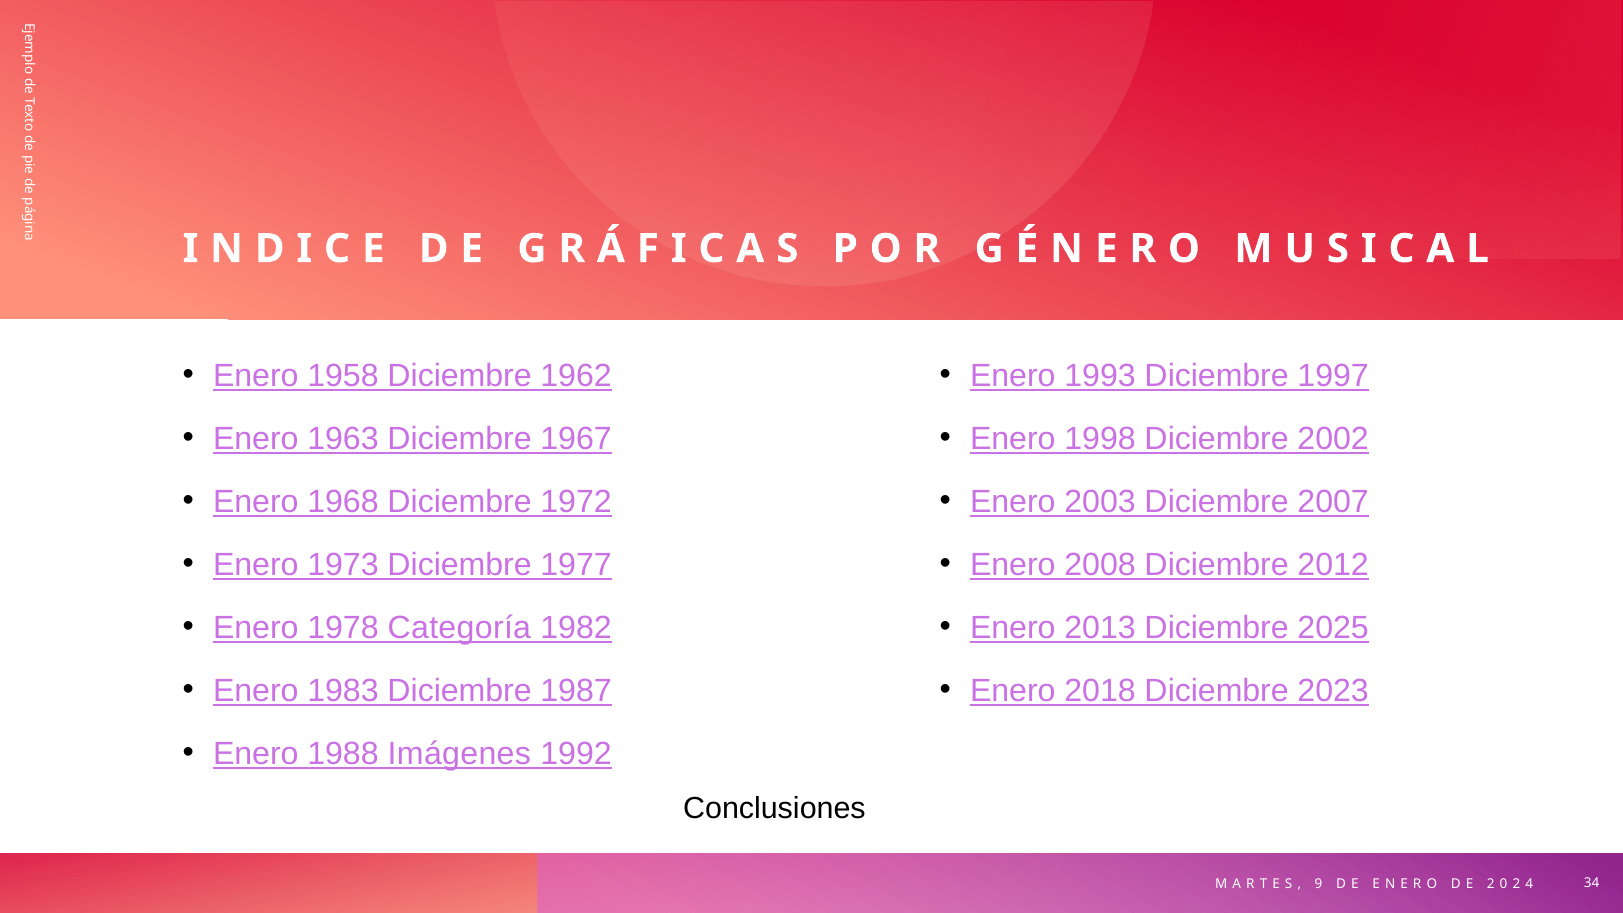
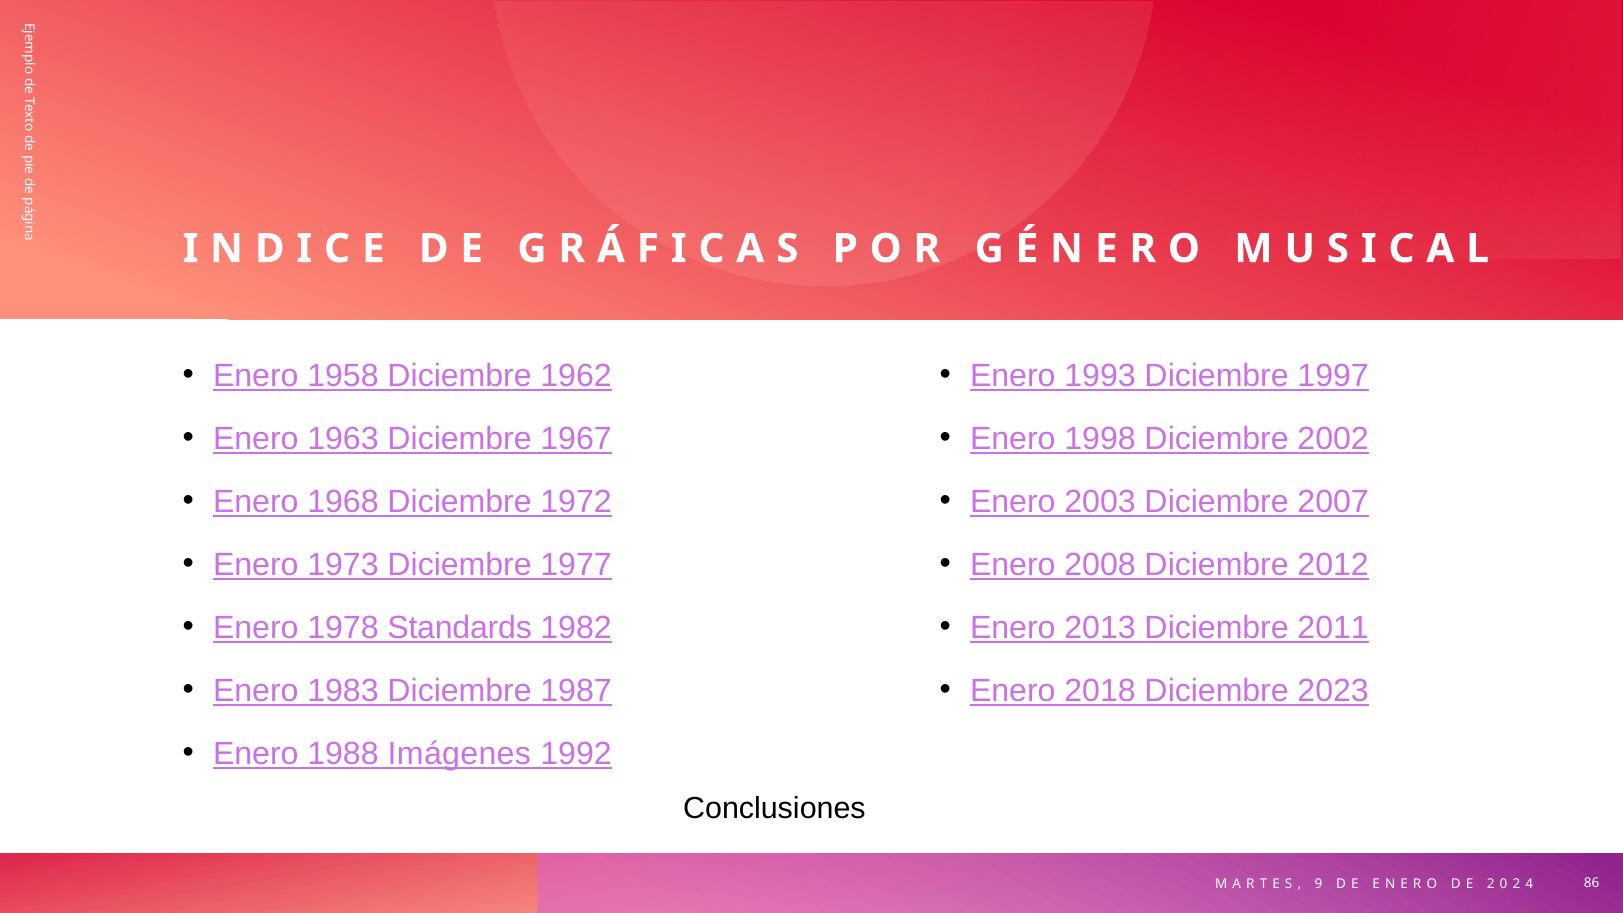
Categoría: Categoría -> Standards
2025: 2025 -> 2011
34: 34 -> 86
